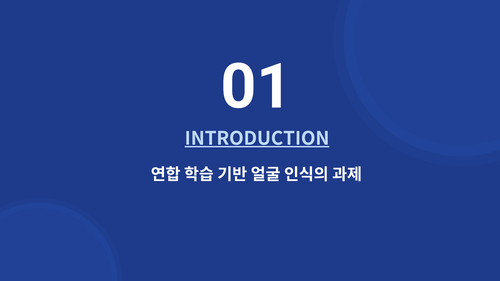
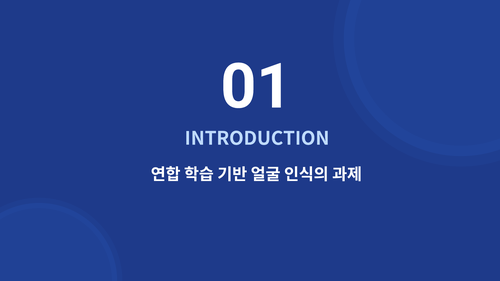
INTRODUCTION underline: present -> none
